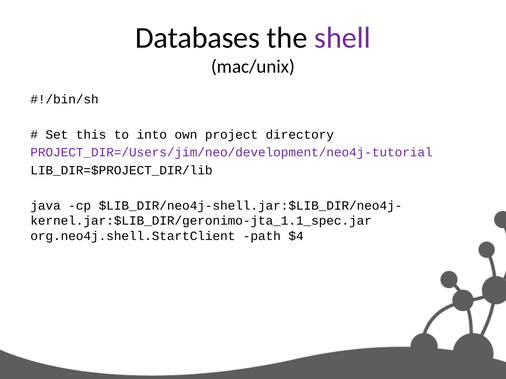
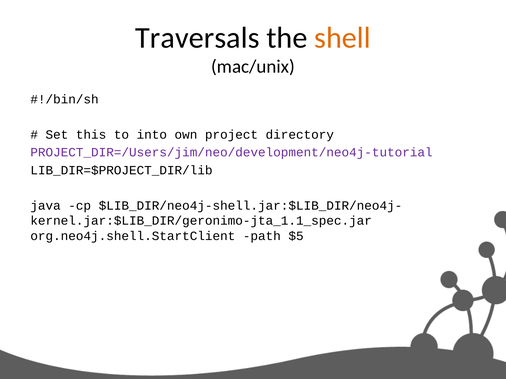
Databases: Databases -> Traversals
shell colour: purple -> orange
$4: $4 -> $5
